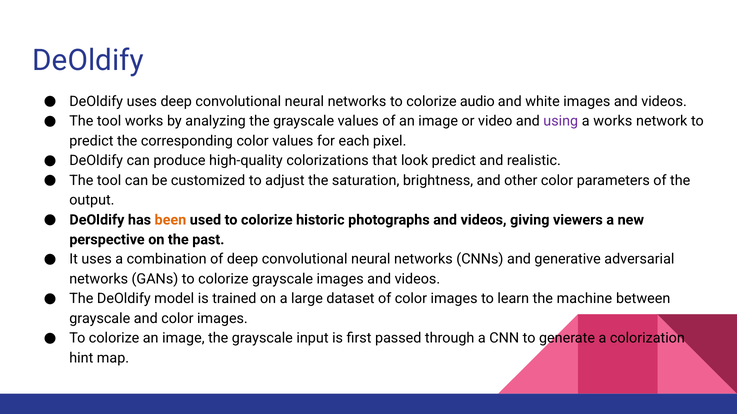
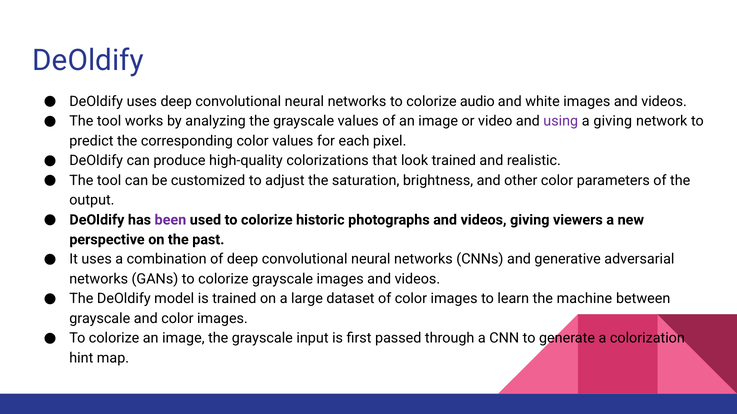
a works: works -> giving
look predict: predict -> trained
been colour: orange -> purple
